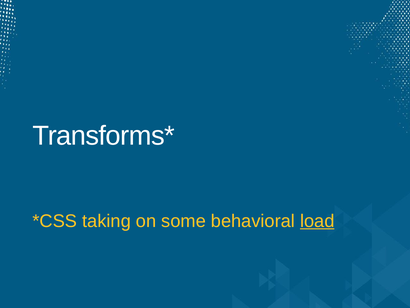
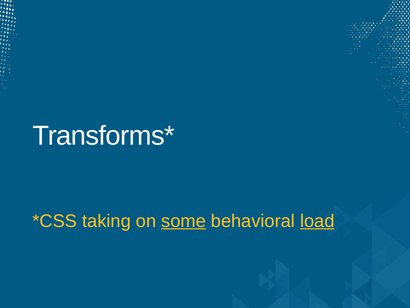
some underline: none -> present
